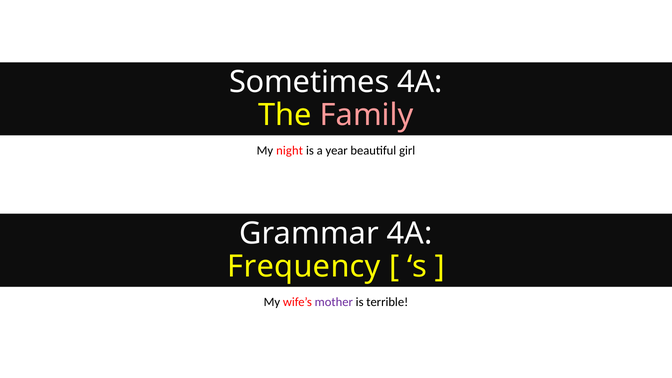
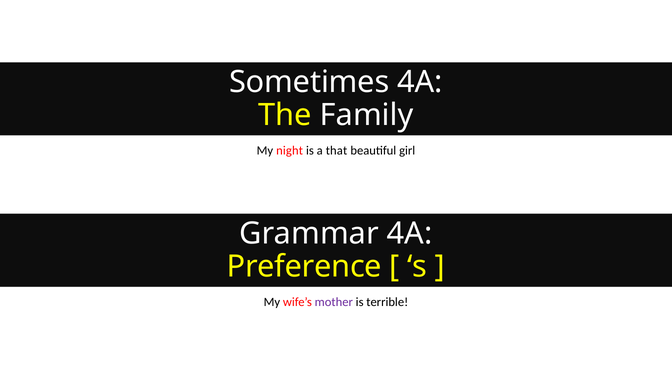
Family colour: pink -> white
year: year -> that
Frequency: Frequency -> Preference
